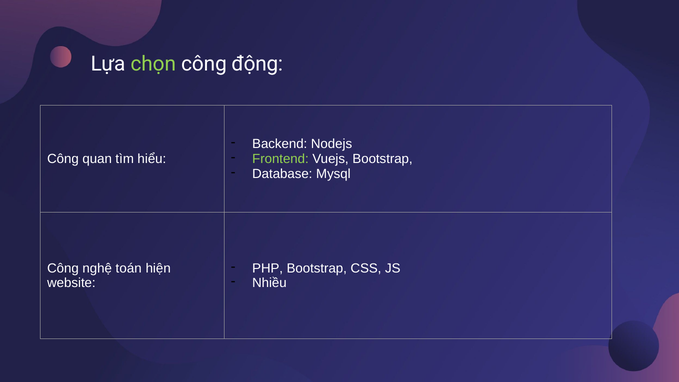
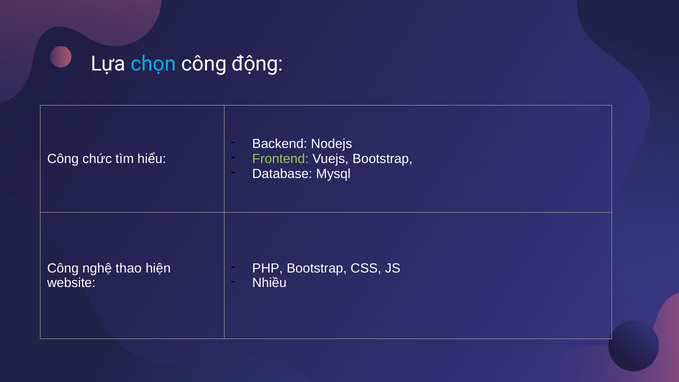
chọn colour: light green -> light blue
quan: quan -> chức
toán: toán -> thao
